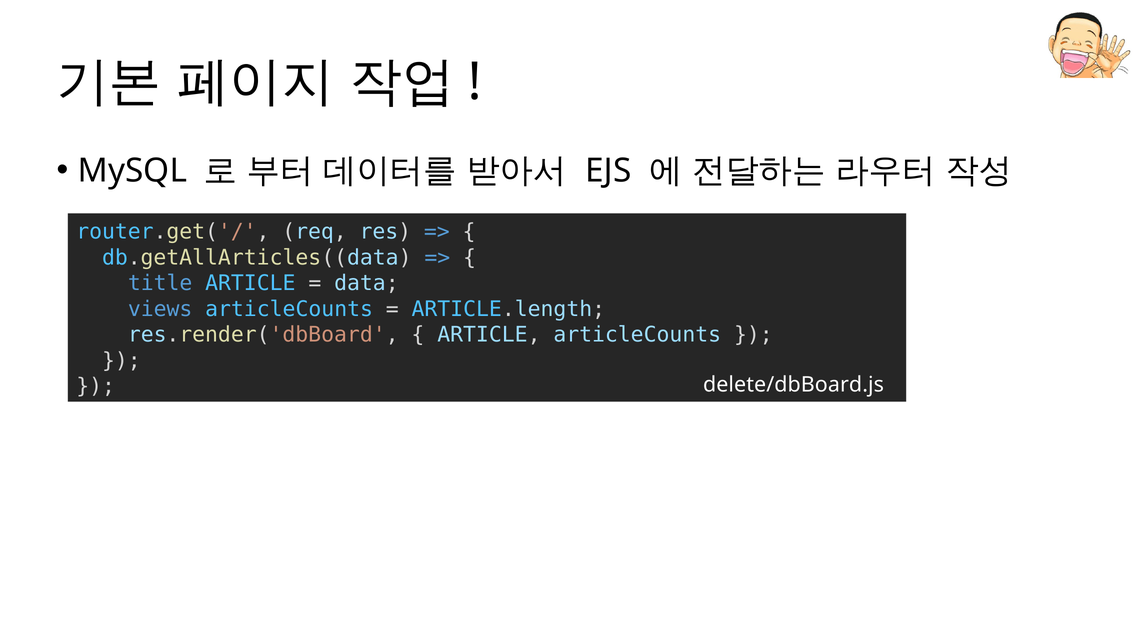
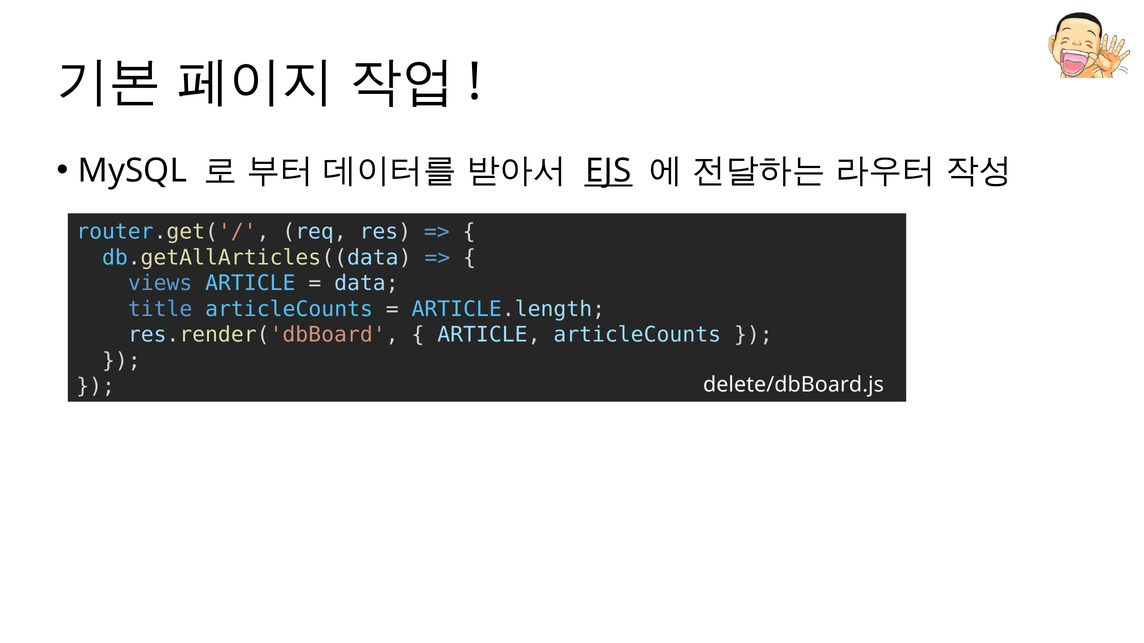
EJS underline: none -> present
title: title -> views
views: views -> title
